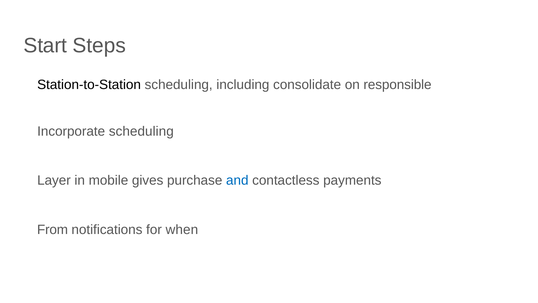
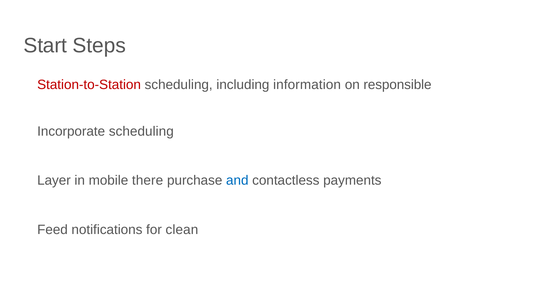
Station-to-Station colour: black -> red
consolidate: consolidate -> information
gives: gives -> there
From: From -> Feed
when: when -> clean
